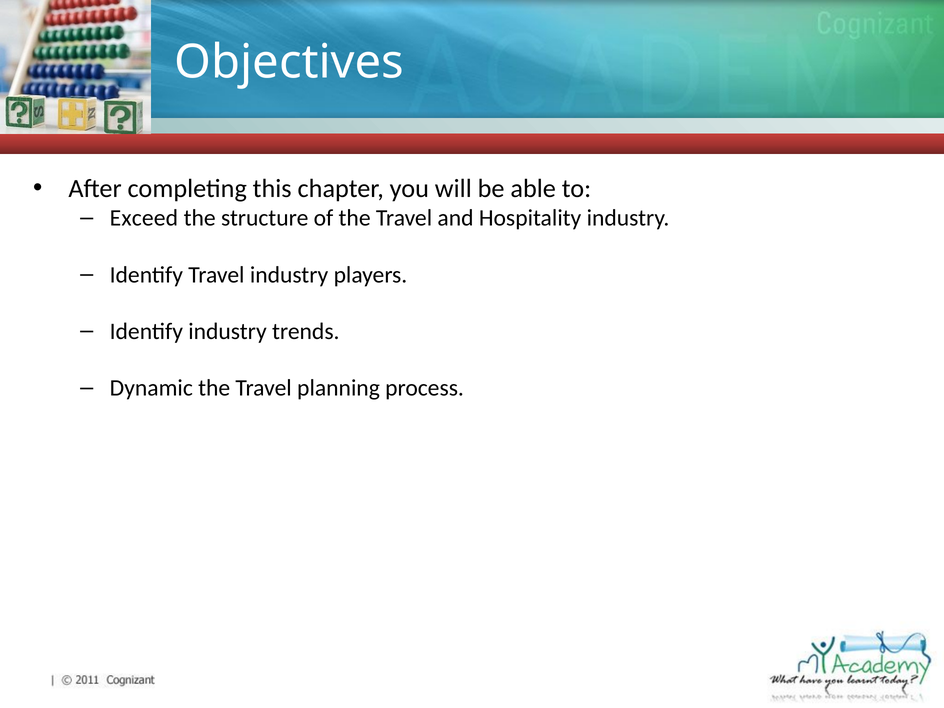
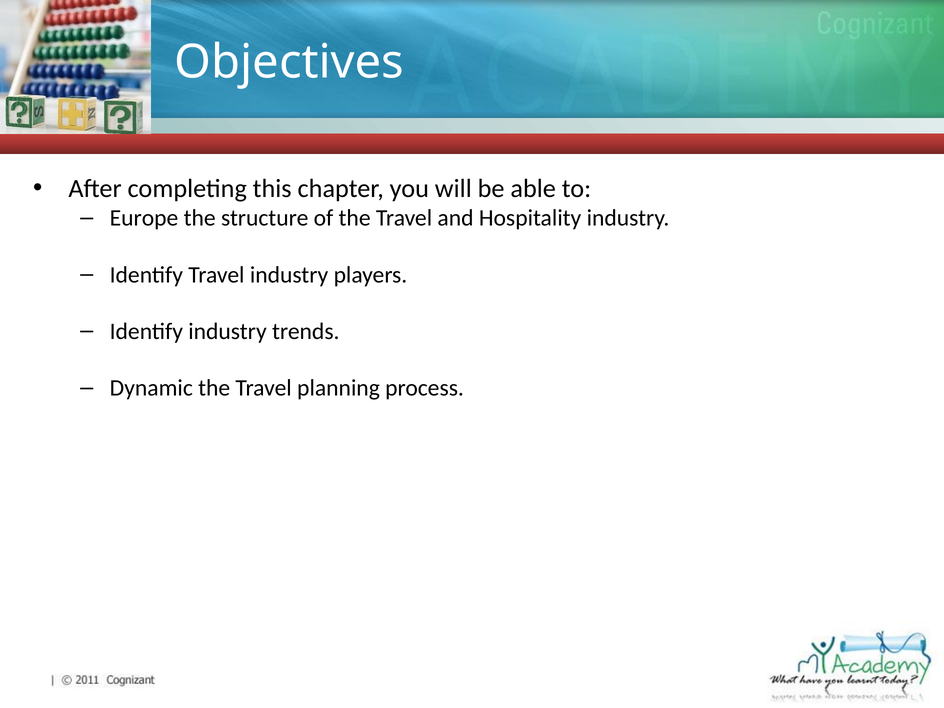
Exceed: Exceed -> Europe
